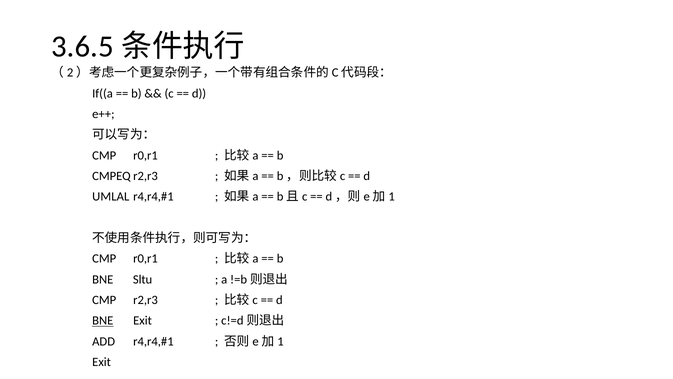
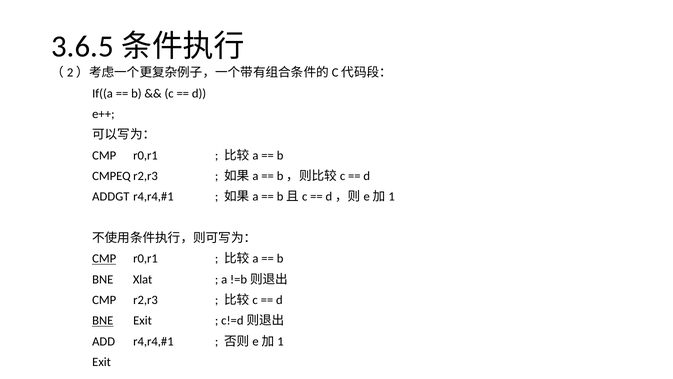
UMLAL: UMLAL -> ADDGT
CMP at (104, 258) underline: none -> present
Sltu: Sltu -> Xlat
